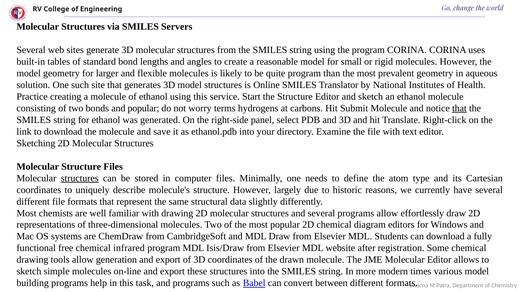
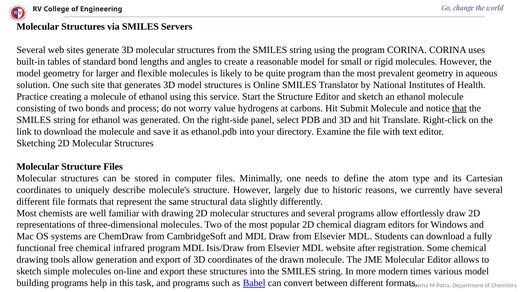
and popular: popular -> process
terms: terms -> value
structures at (80, 178) underline: present -> none
